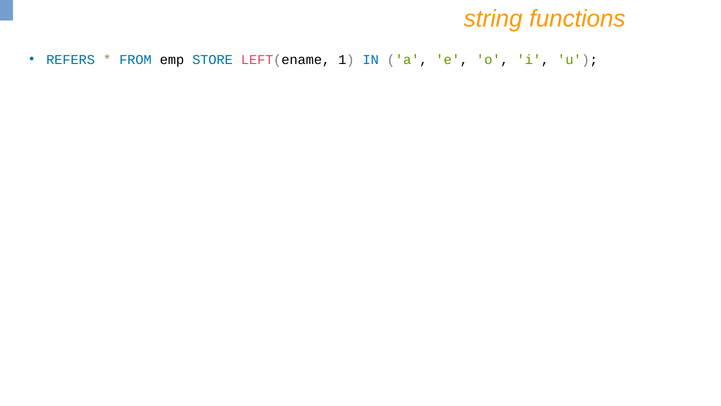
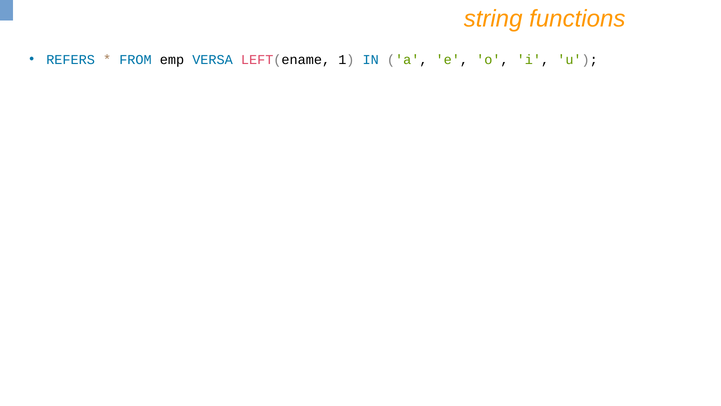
STORE: STORE -> VERSA
